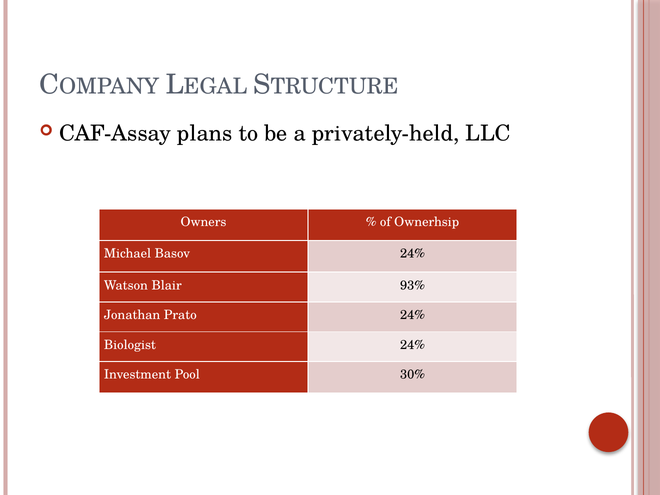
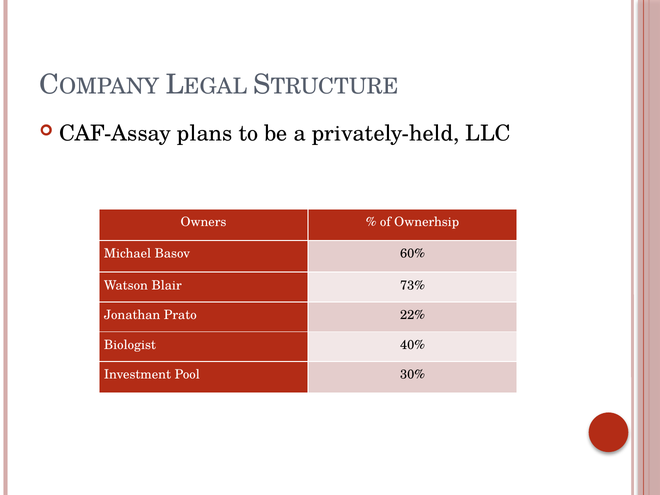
Basov 24%: 24% -> 60%
93%: 93% -> 73%
Prato 24%: 24% -> 22%
Biologist 24%: 24% -> 40%
